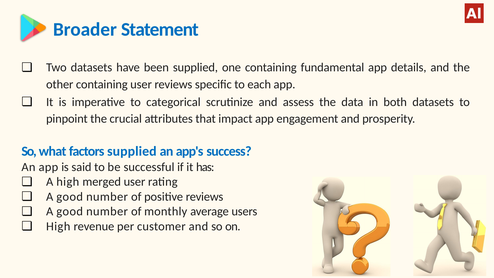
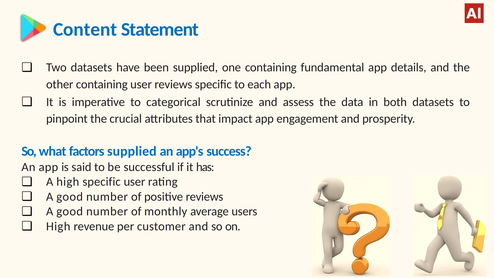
Broader: Broader -> Content
high merged: merged -> specific
